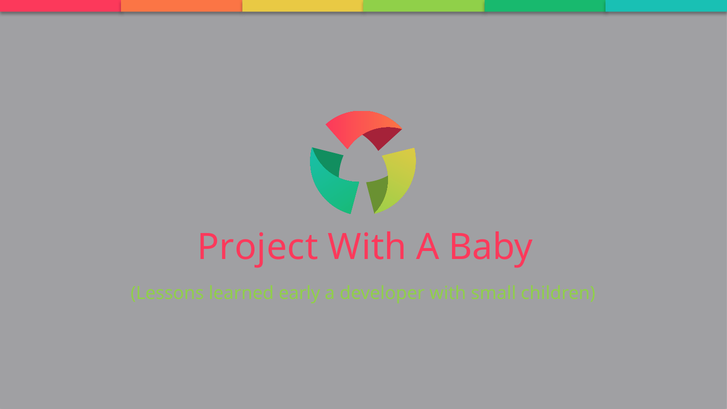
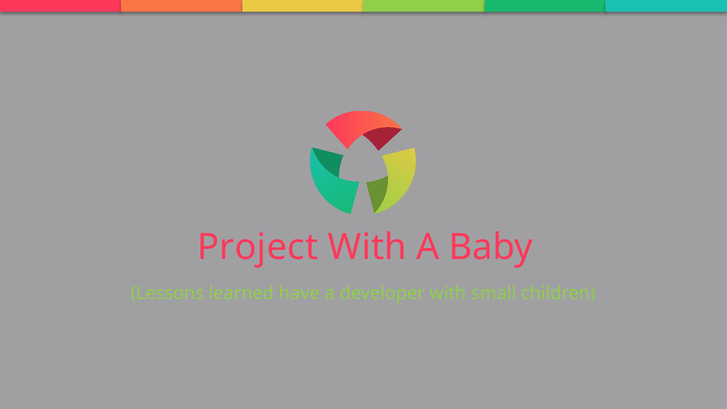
early: early -> have
